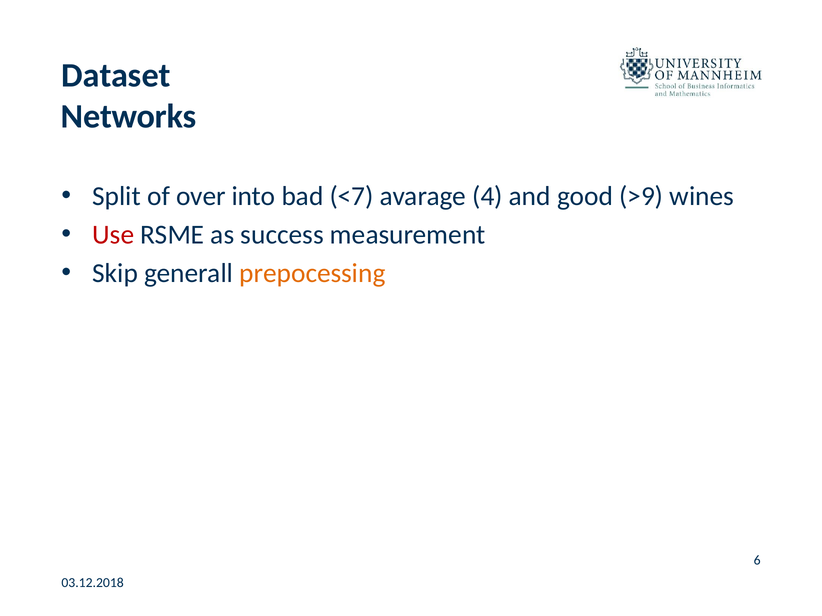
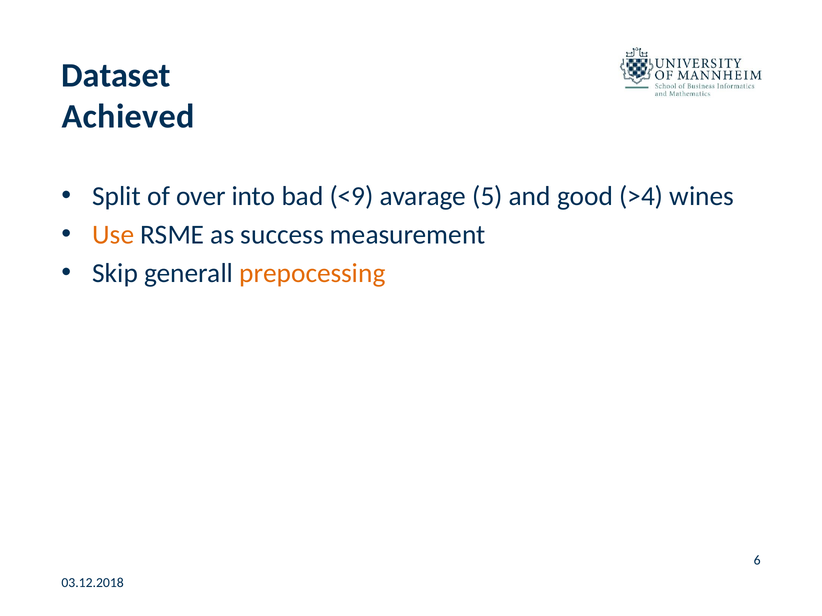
Networks: Networks -> Achieved
<7: <7 -> <9
4: 4 -> 5
>9: >9 -> >4
Use colour: red -> orange
